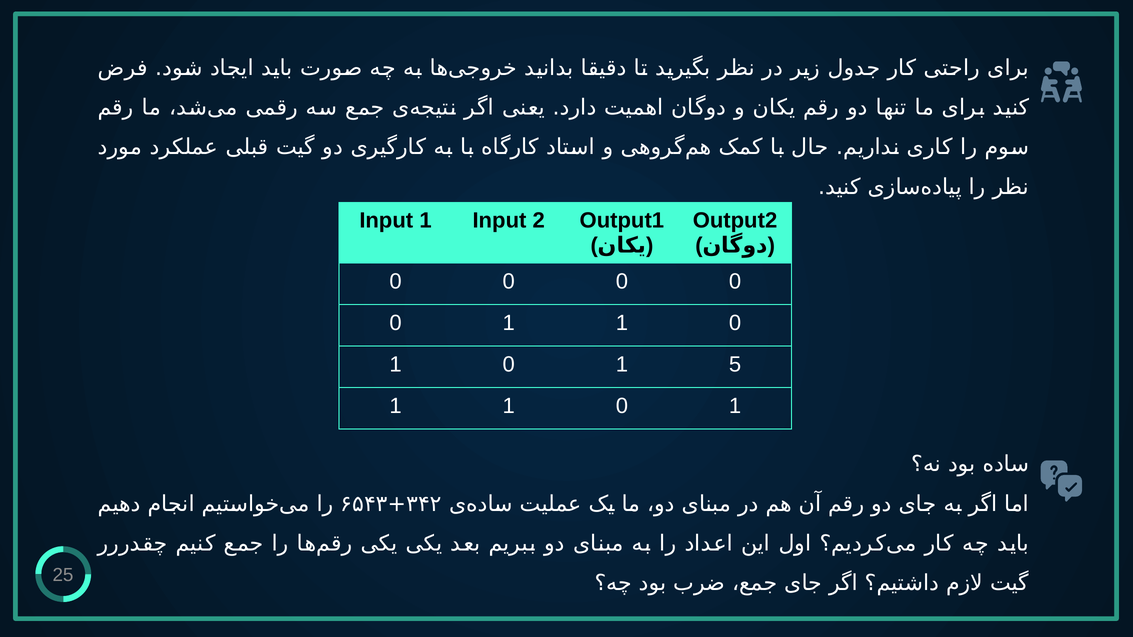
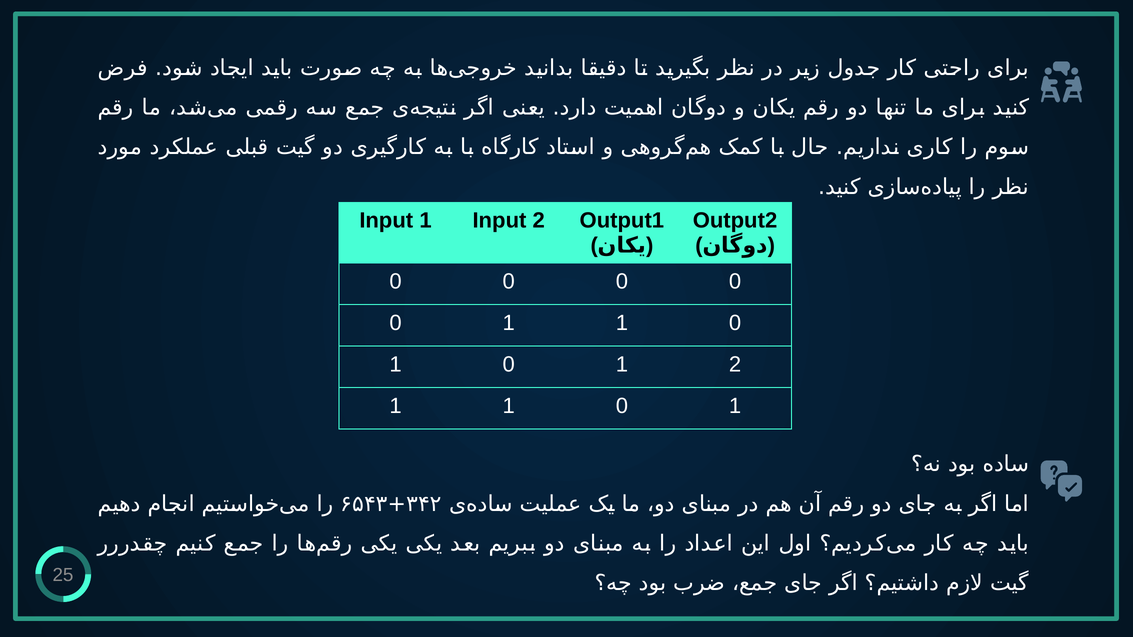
1 5: 5 -> 2
